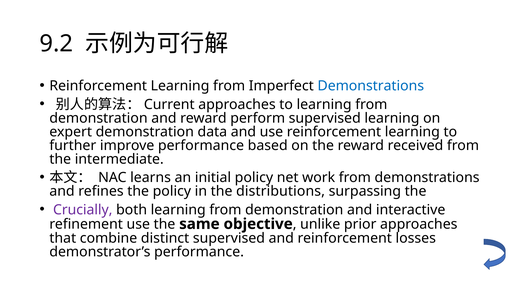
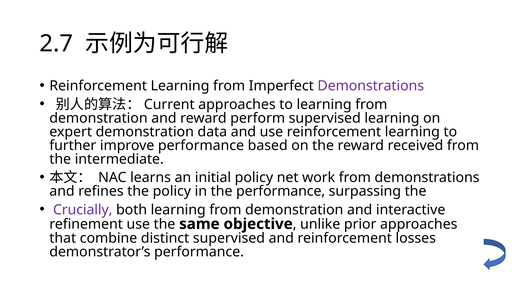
9.2: 9.2 -> 2.7
Demonstrations at (371, 86) colour: blue -> purple
the distributions: distributions -> performance
